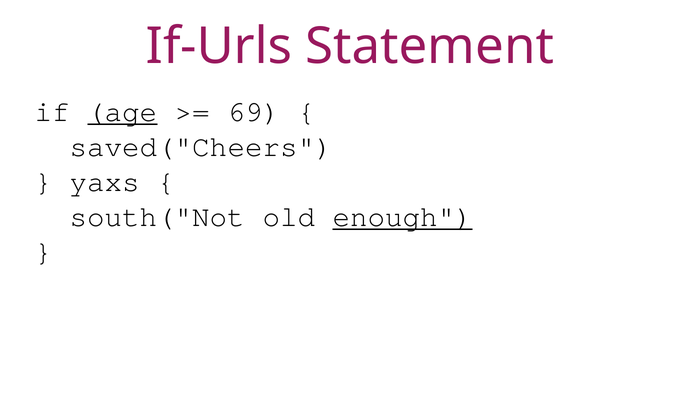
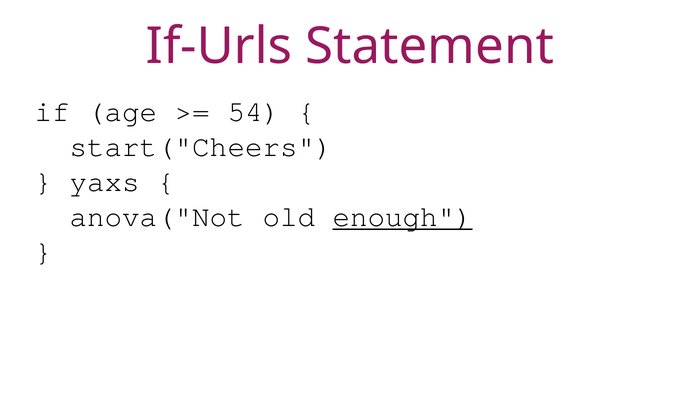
age underline: present -> none
69: 69 -> 54
saved("Cheers: saved("Cheers -> start("Cheers
south("Not: south("Not -> anova("Not
